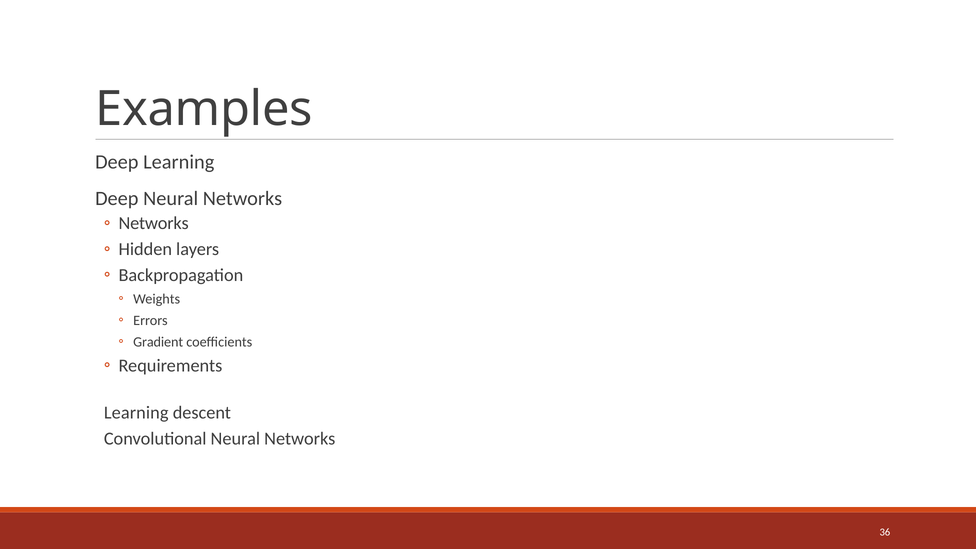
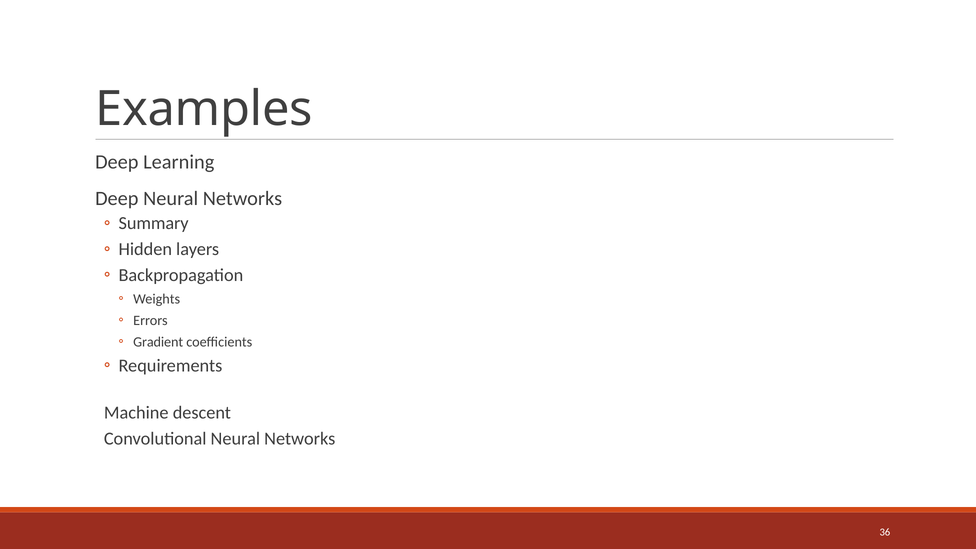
Networks at (154, 223): Networks -> Summary
Learning at (136, 413): Learning -> Machine
